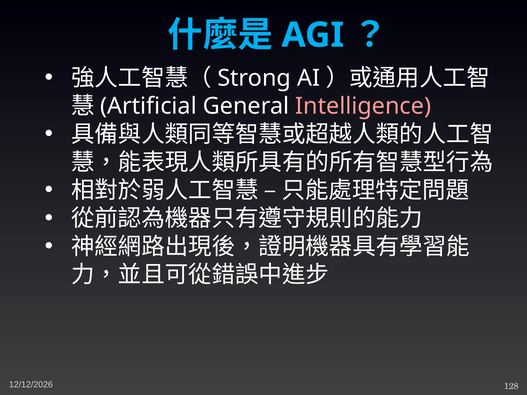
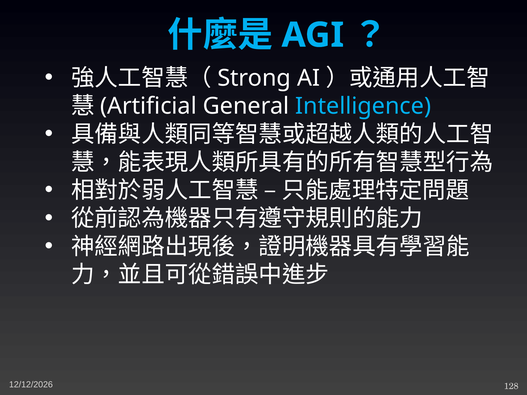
Intelligence colour: pink -> light blue
